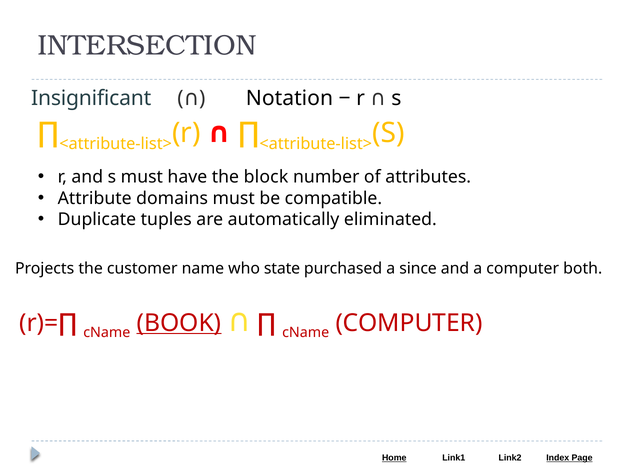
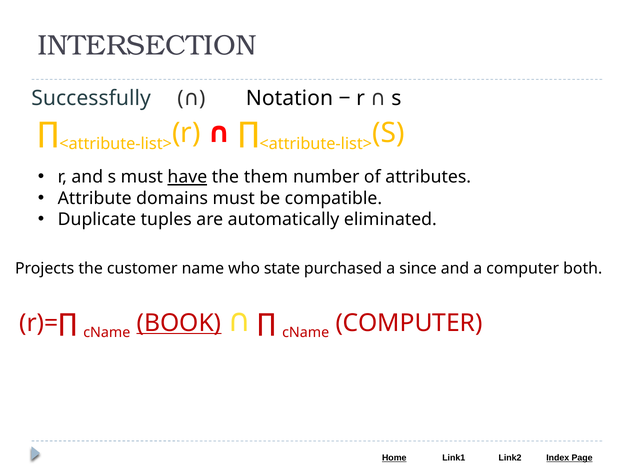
Insignificant: Insignificant -> Successfully
have underline: none -> present
block: block -> them
